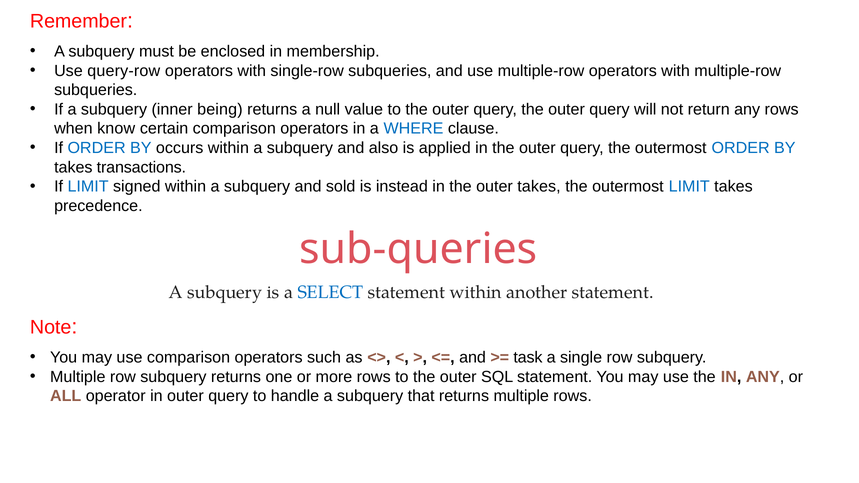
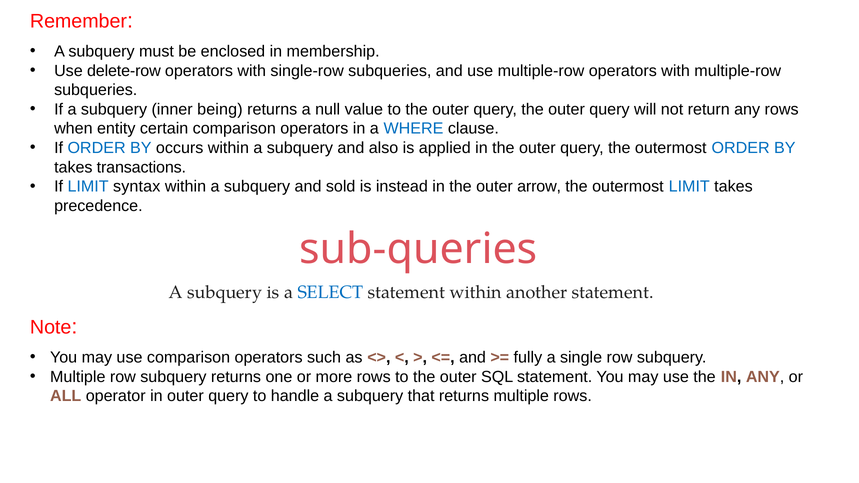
query-row: query-row -> delete-row
know: know -> entity
signed: signed -> syntax
outer takes: takes -> arrow
task: task -> fully
